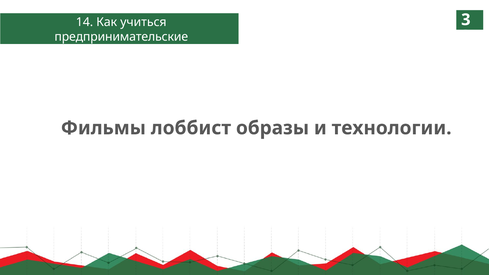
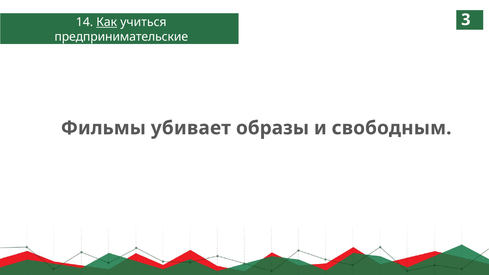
Как underline: none -> present
лоббист: лоббист -> убивает
технологии: технологии -> свободным
